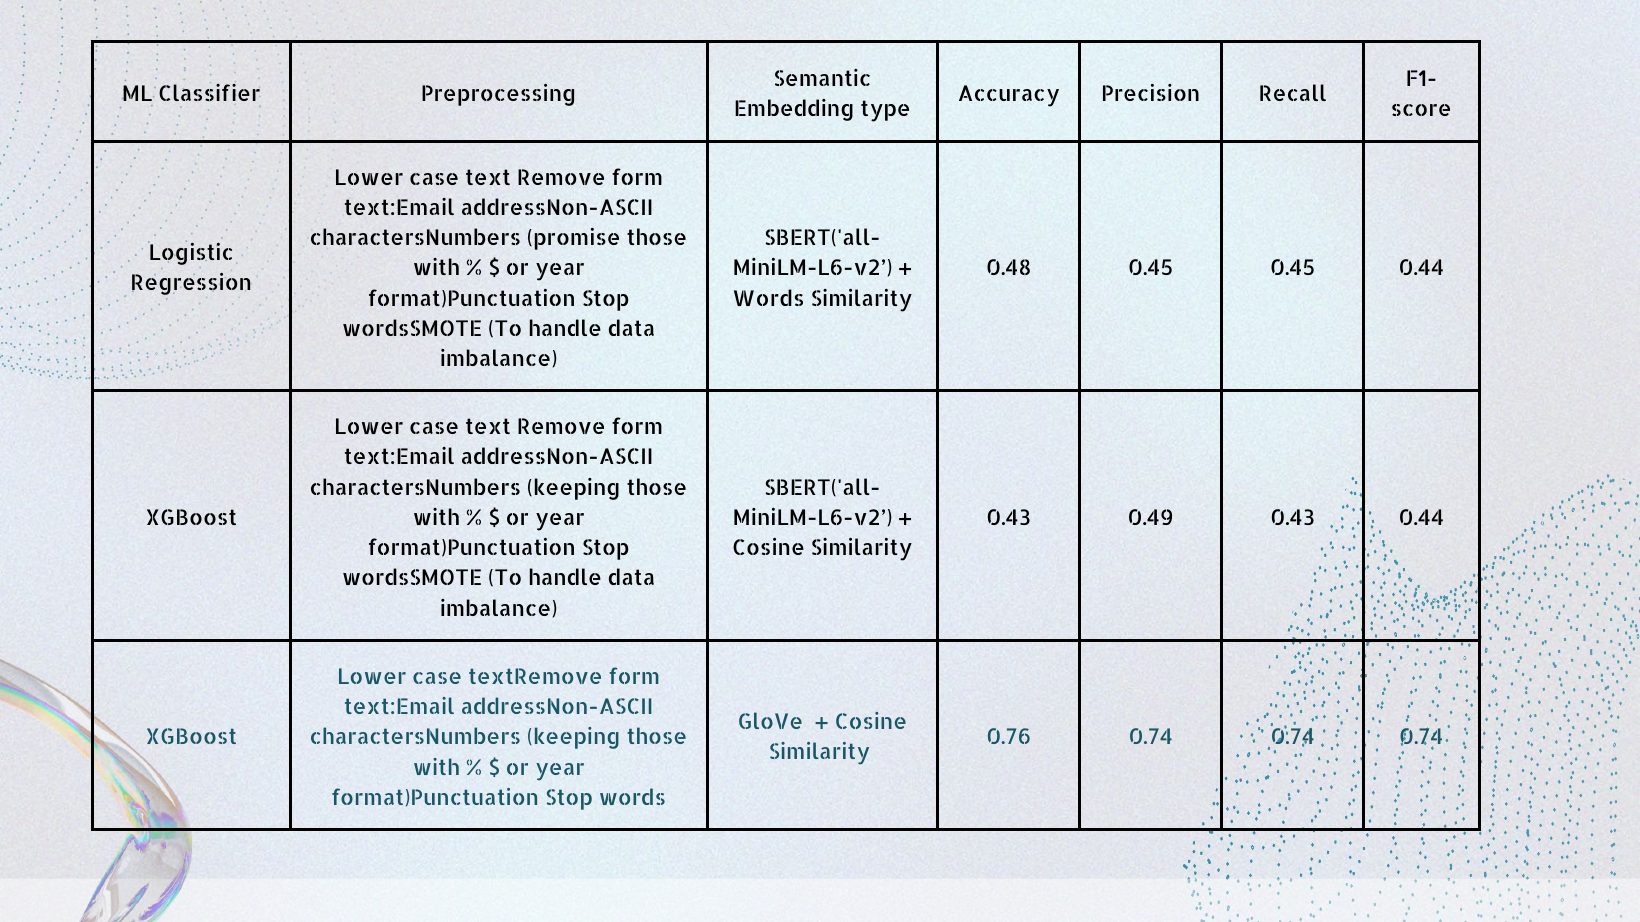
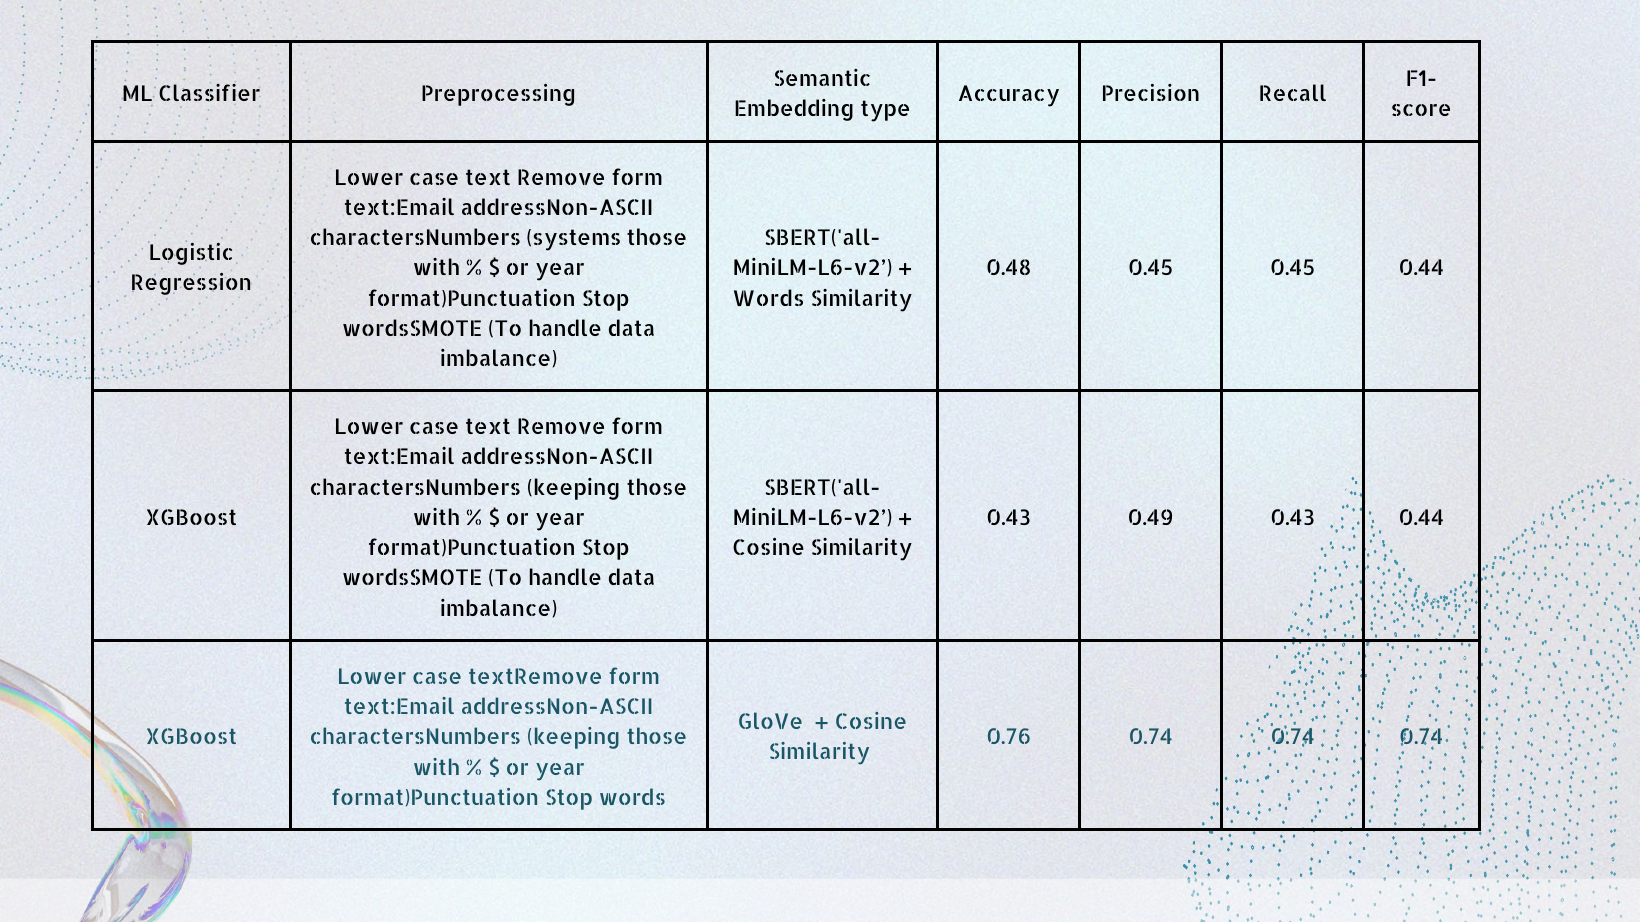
promise: promise -> systems
